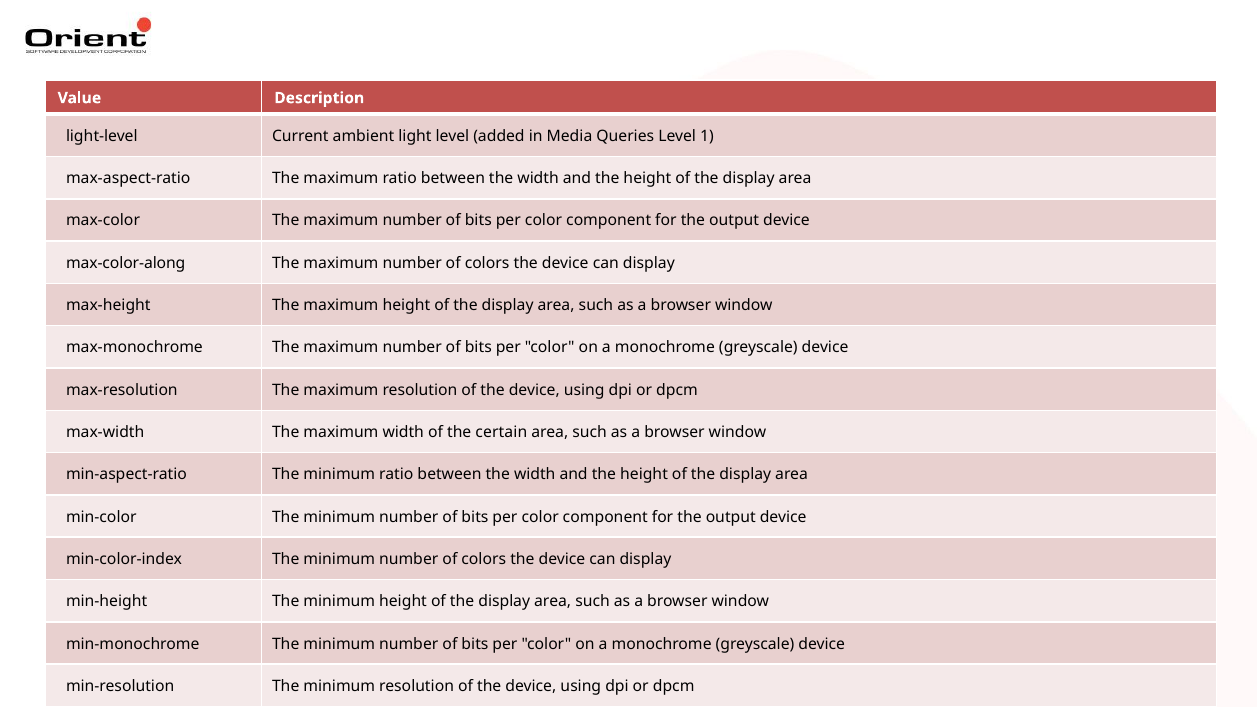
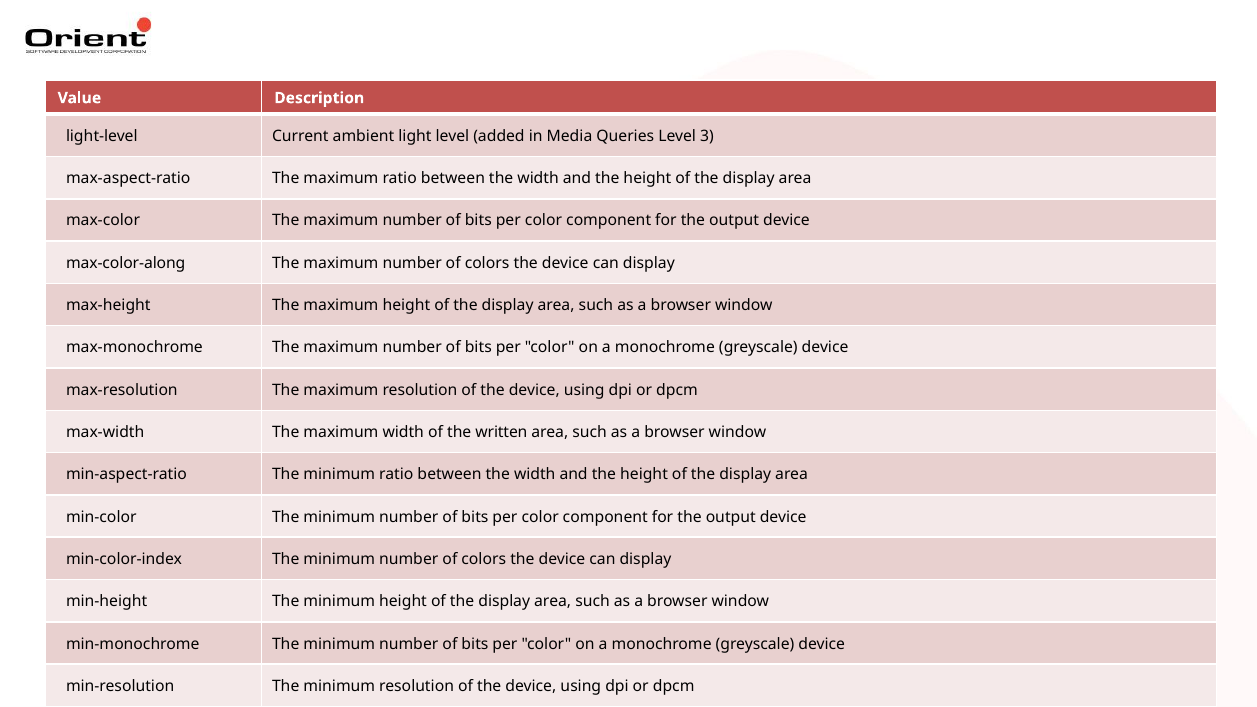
1: 1 -> 3
certain: certain -> written
